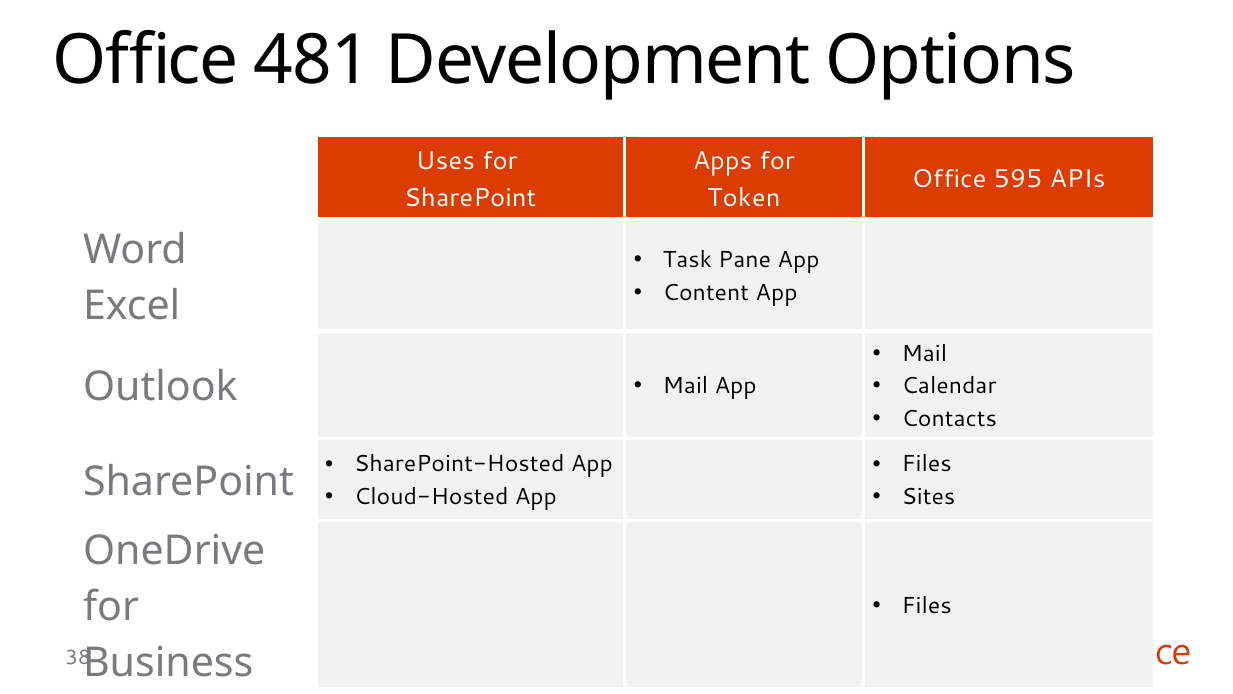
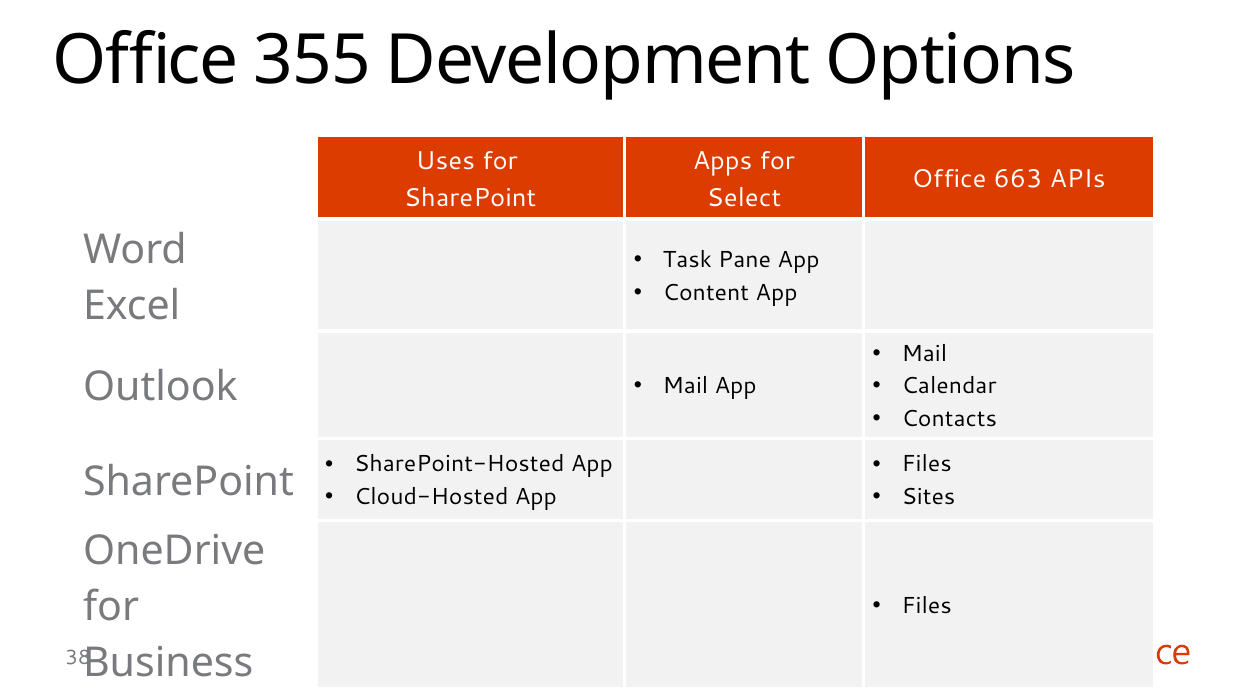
481: 481 -> 355
595: 595 -> 663
Token: Token -> Select
